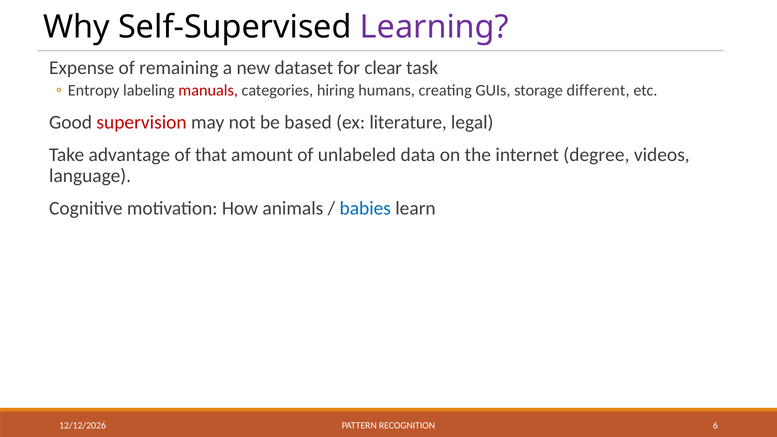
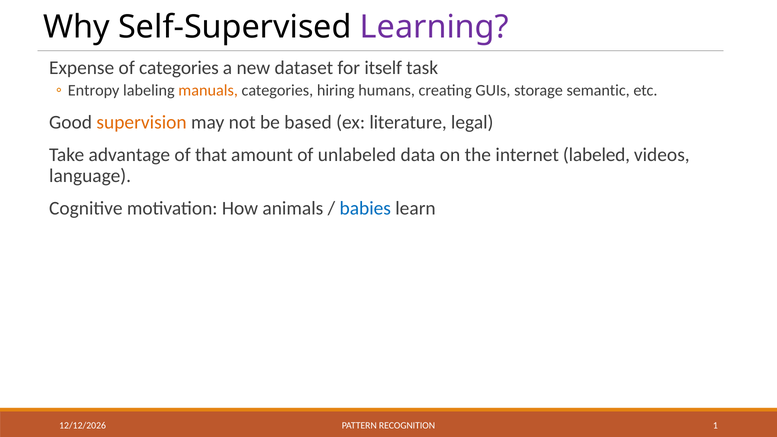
of remaining: remaining -> categories
clear: clear -> itself
manuals colour: red -> orange
different: different -> semantic
supervision colour: red -> orange
degree: degree -> labeled
6: 6 -> 1
